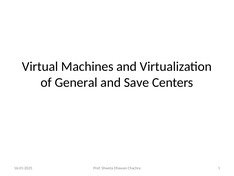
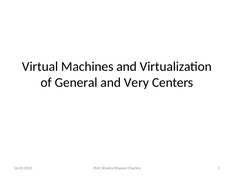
Save: Save -> Very
